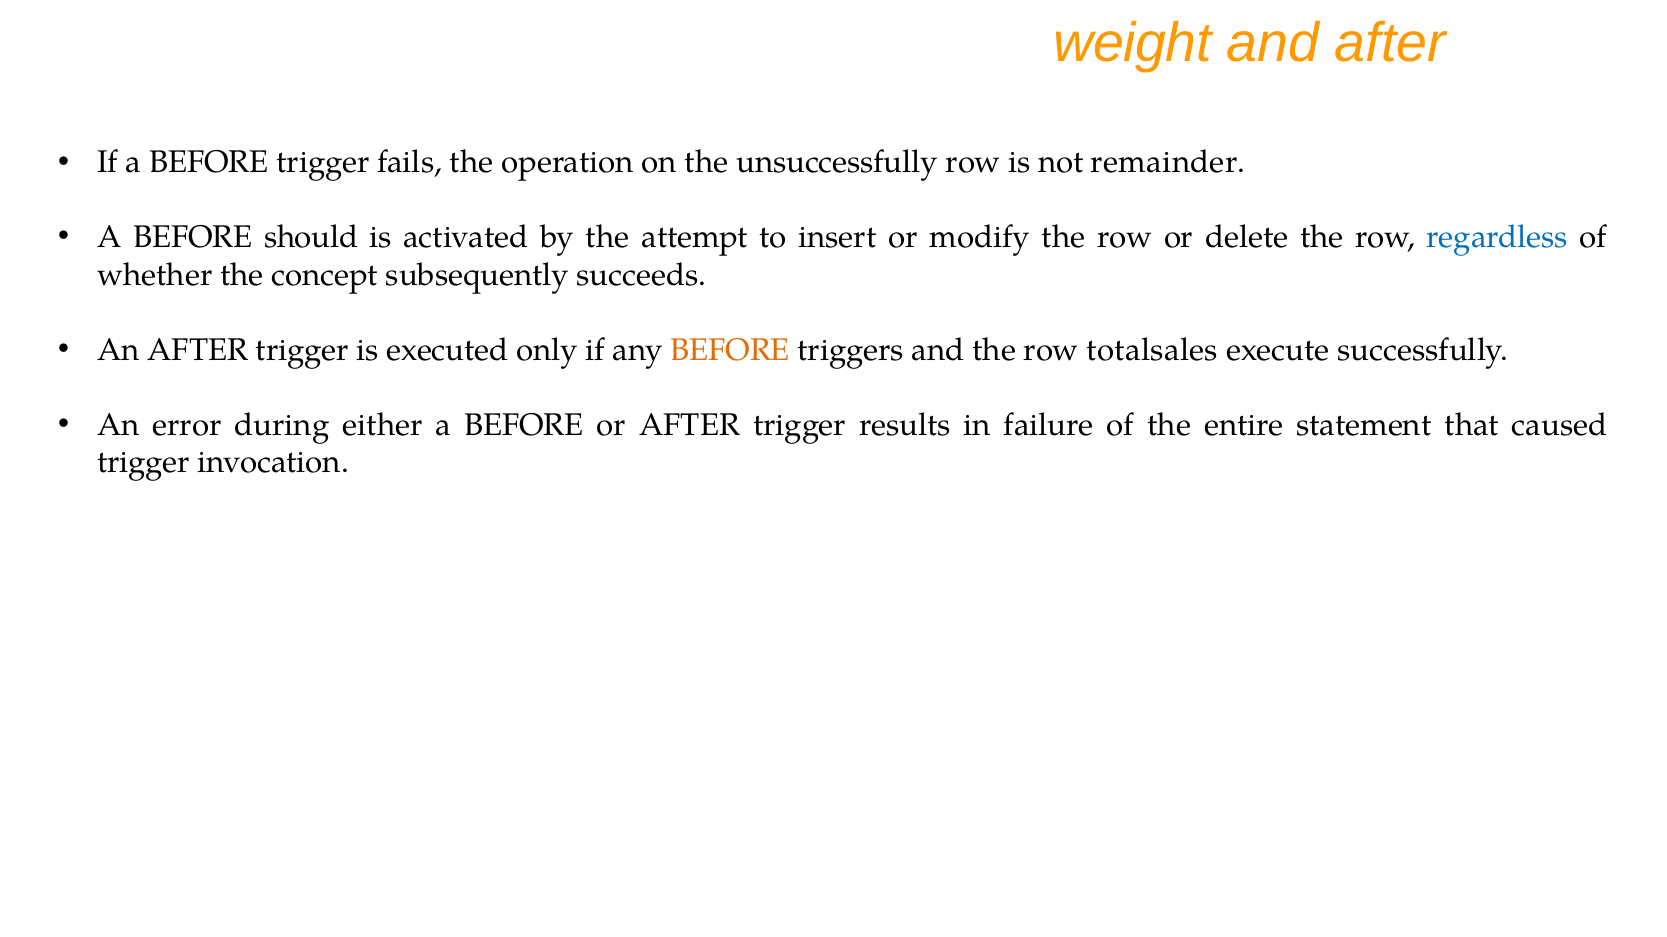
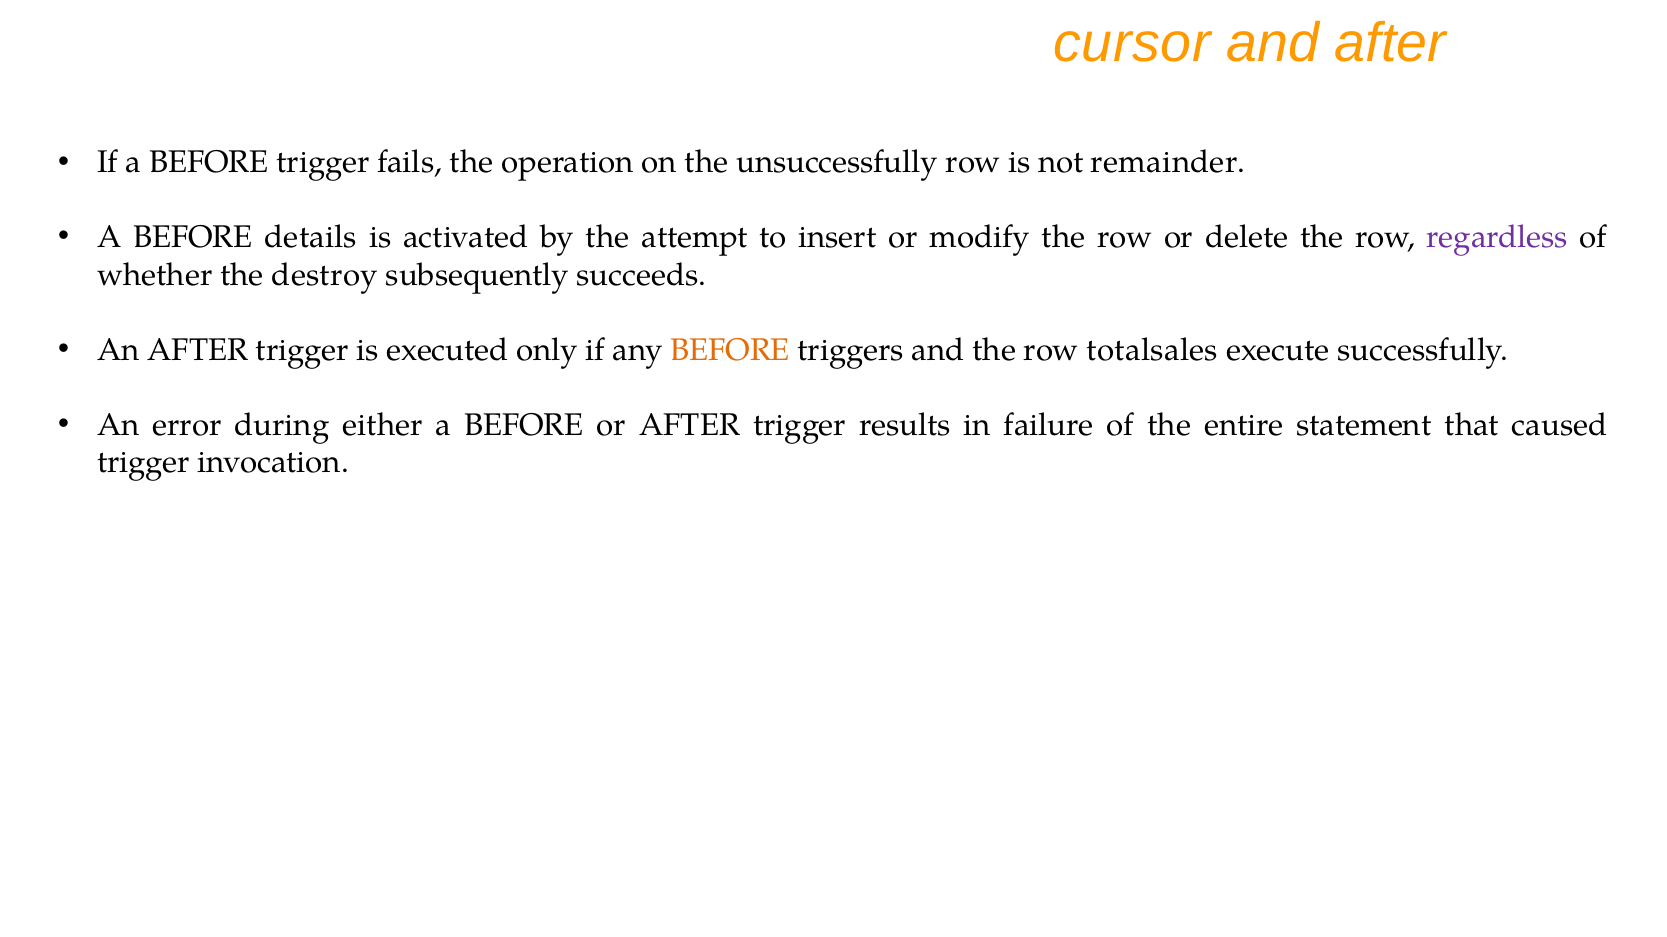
weight: weight -> cursor
should: should -> details
regardless colour: blue -> purple
concept: concept -> destroy
